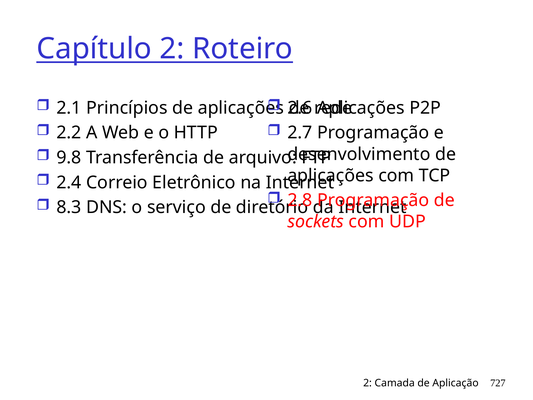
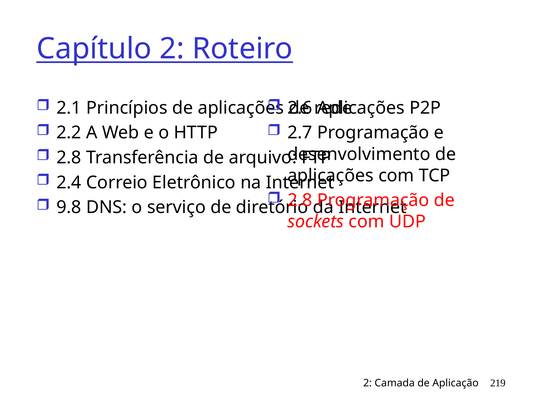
9.8 at (69, 158): 9.8 -> 2.8
8.3: 8.3 -> 9.8
727: 727 -> 219
